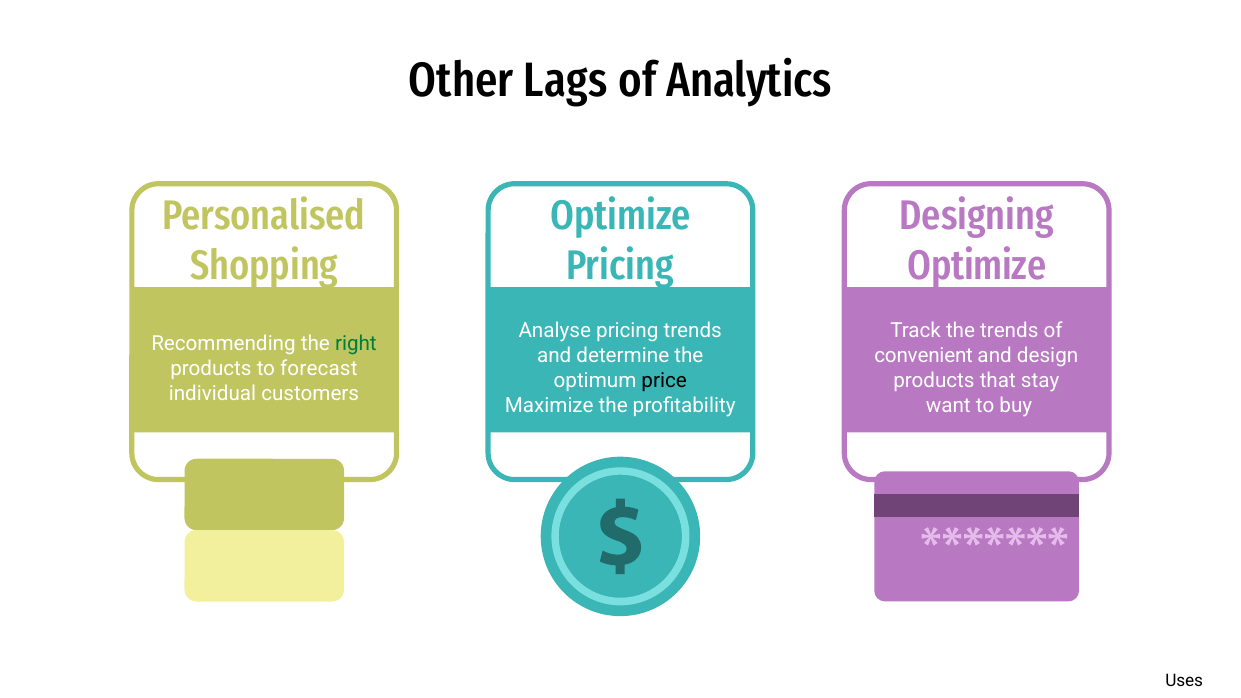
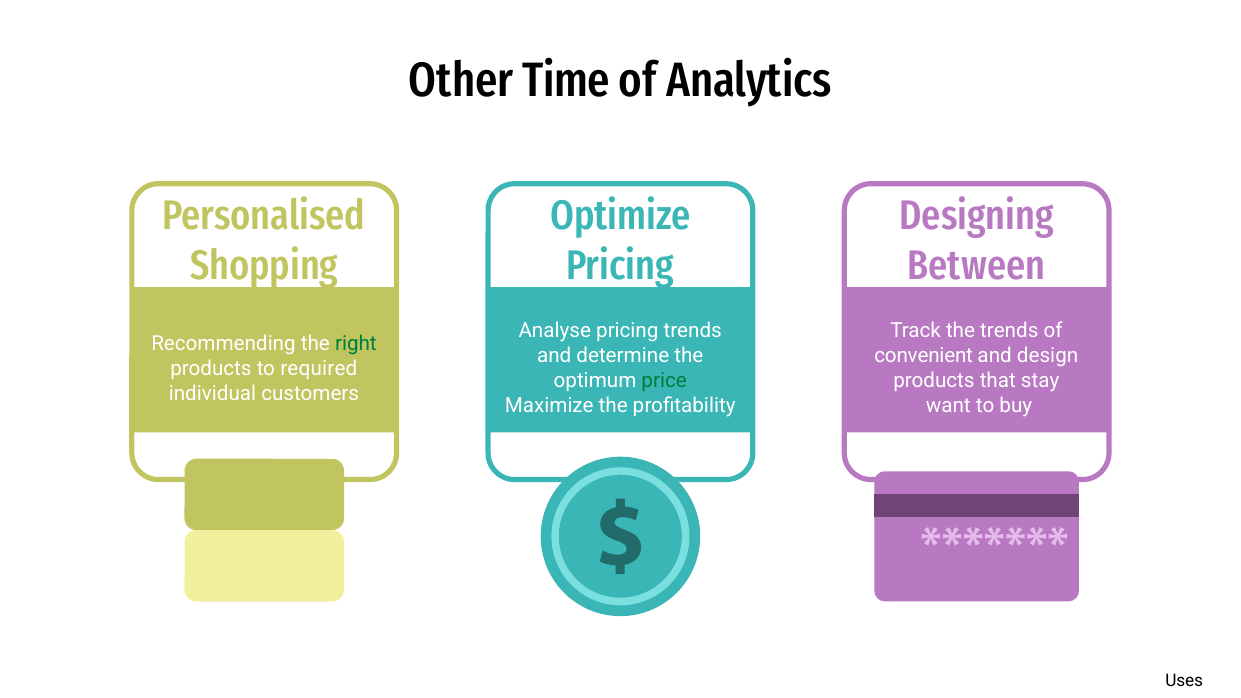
Lags: Lags -> Time
Optimize at (977, 265): Optimize -> Between
forecast: forecast -> required
price colour: black -> green
